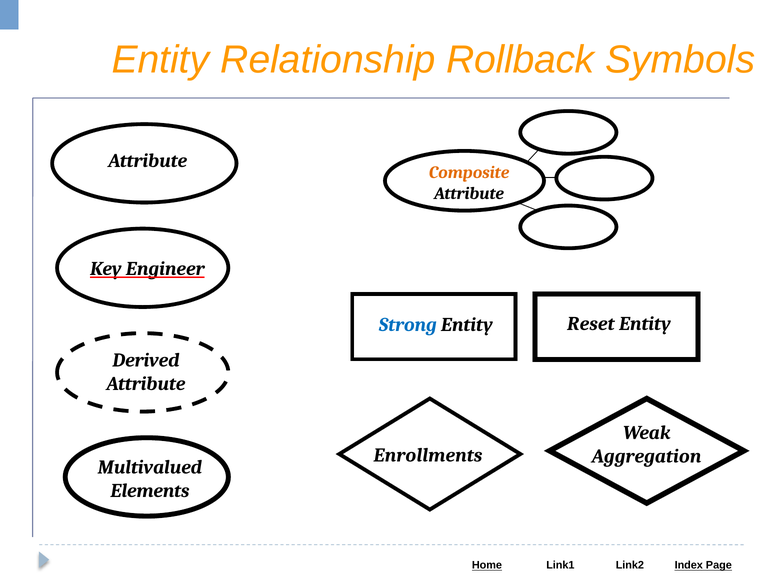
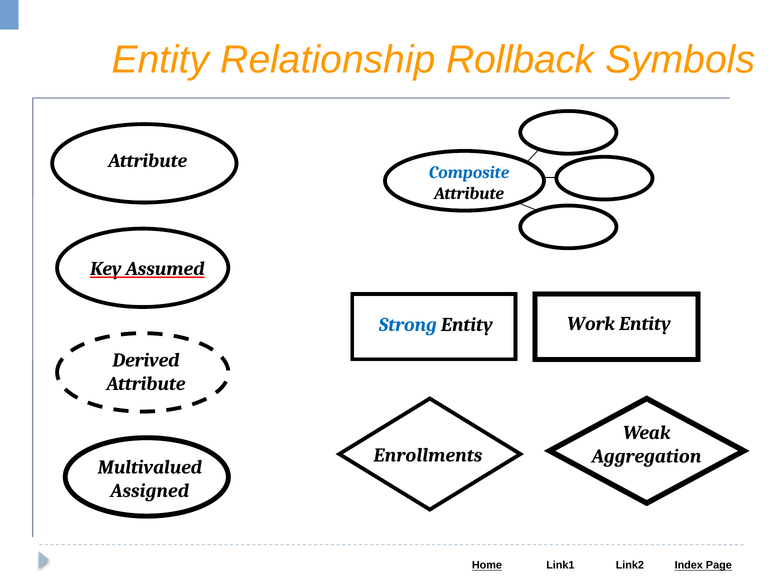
Composite colour: orange -> blue
Engineer: Engineer -> Assumed
Reset: Reset -> Work
Elements: Elements -> Assigned
